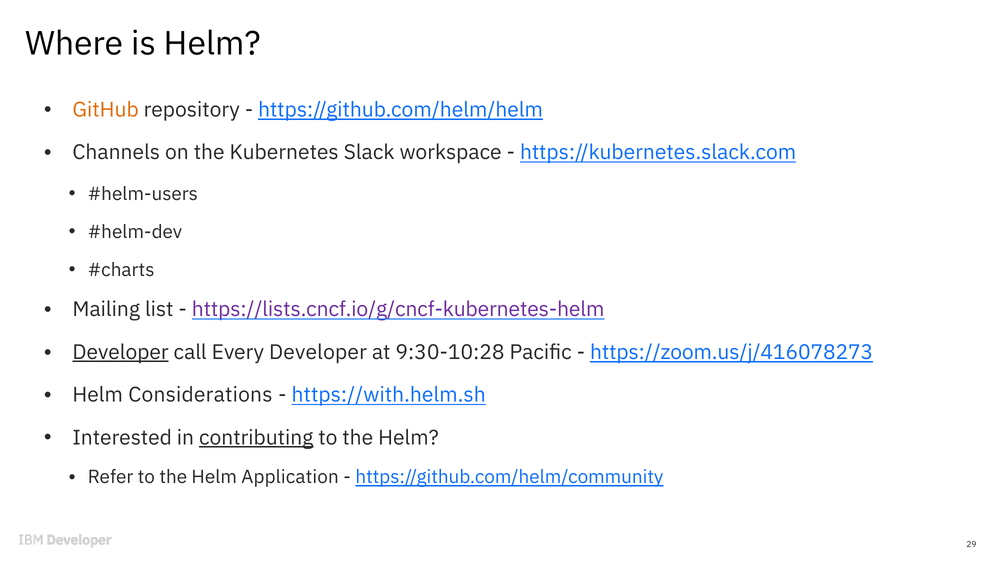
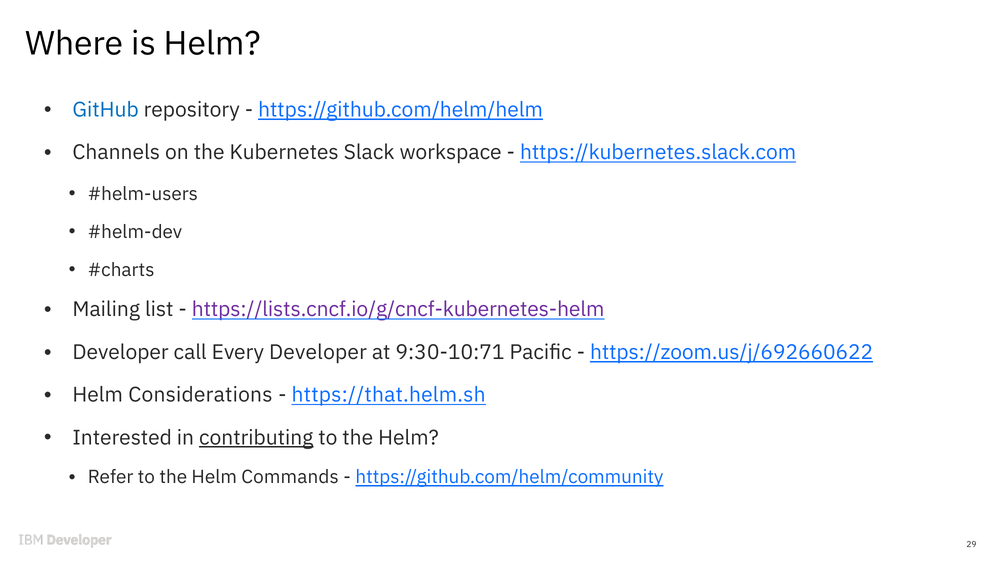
GitHub colour: orange -> blue
Developer at (121, 352) underline: present -> none
9:30-10:28: 9:30-10:28 -> 9:30-10:71
https://zoom.us/j/416078273: https://zoom.us/j/416078273 -> https://zoom.us/j/692660622
https://with.helm.sh: https://with.helm.sh -> https://that.helm.sh
Application: Application -> Commands
